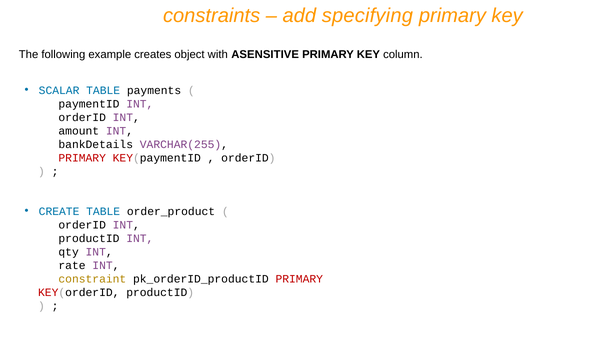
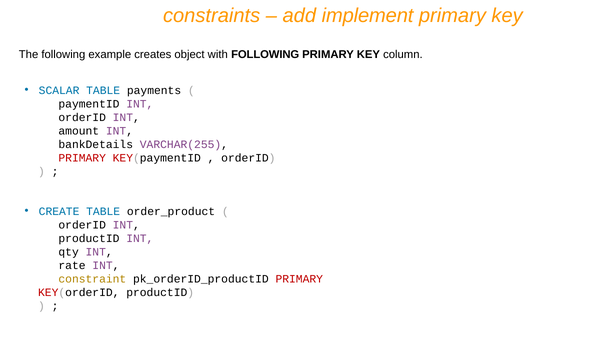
specifying: specifying -> implement
with ASENSITIVE: ASENSITIVE -> FOLLOWING
